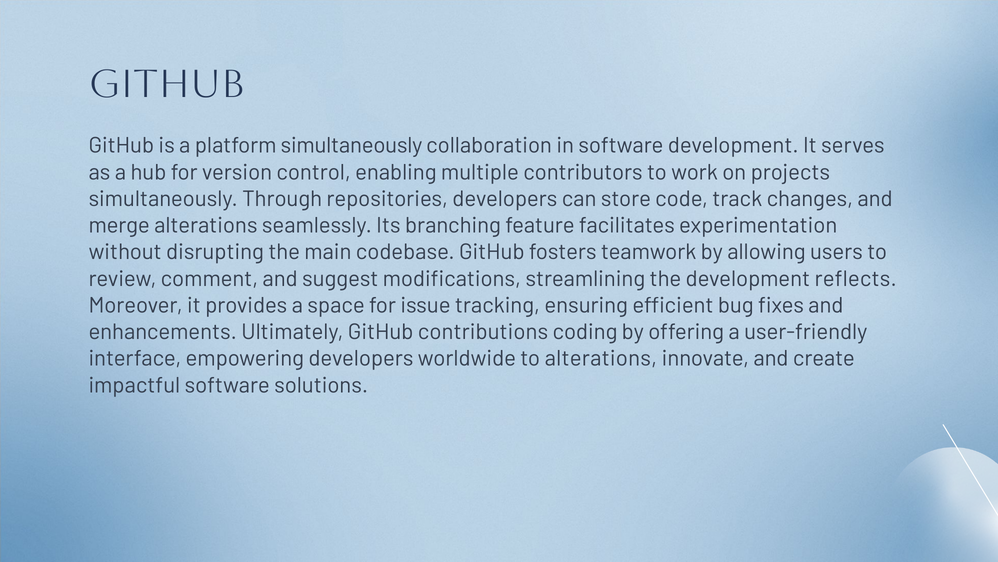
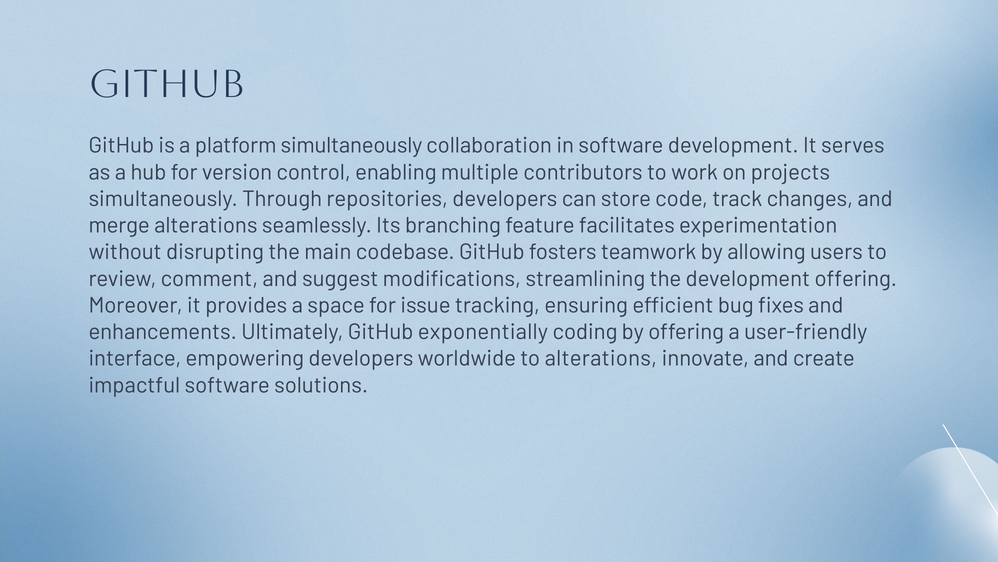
development reflects: reflects -> offering
contributions: contributions -> exponentially
